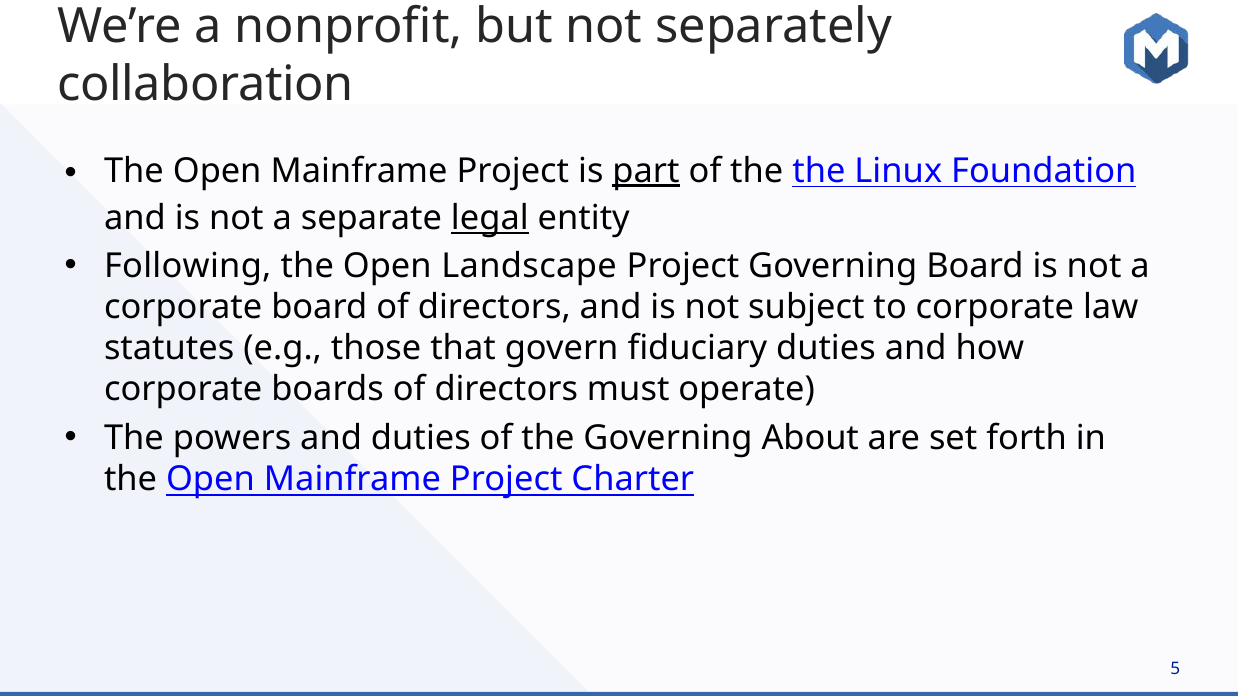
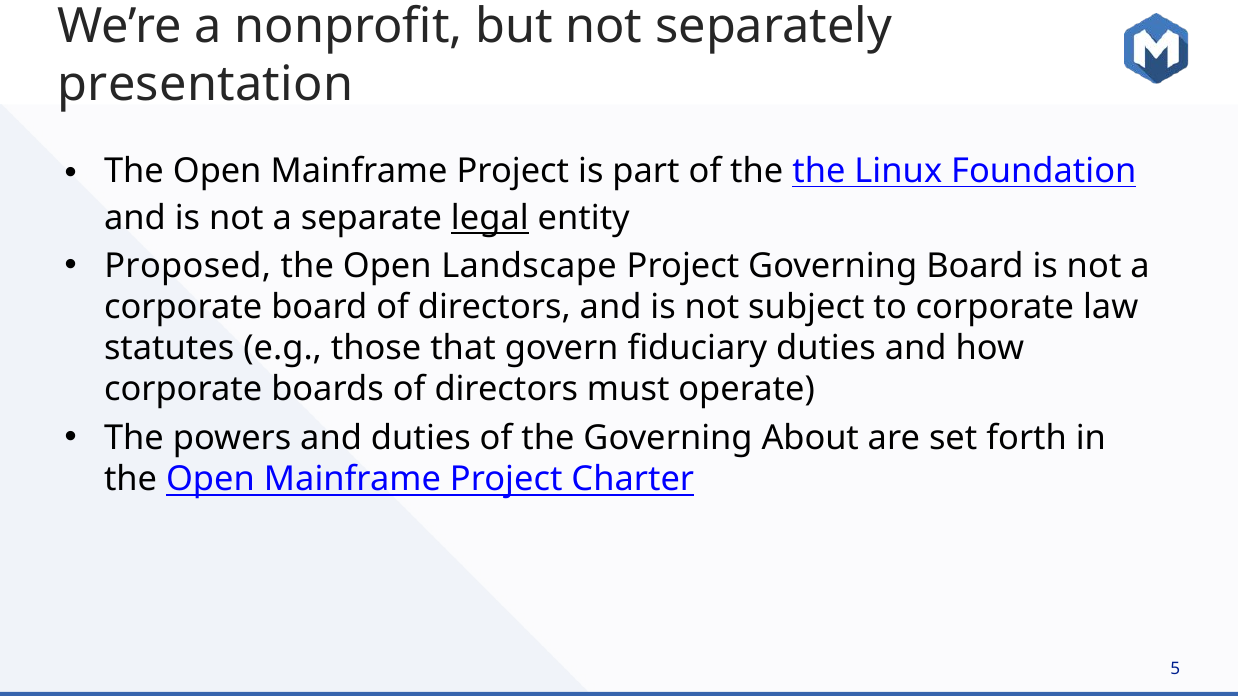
collaboration: collaboration -> presentation
part underline: present -> none
Following: Following -> Proposed
